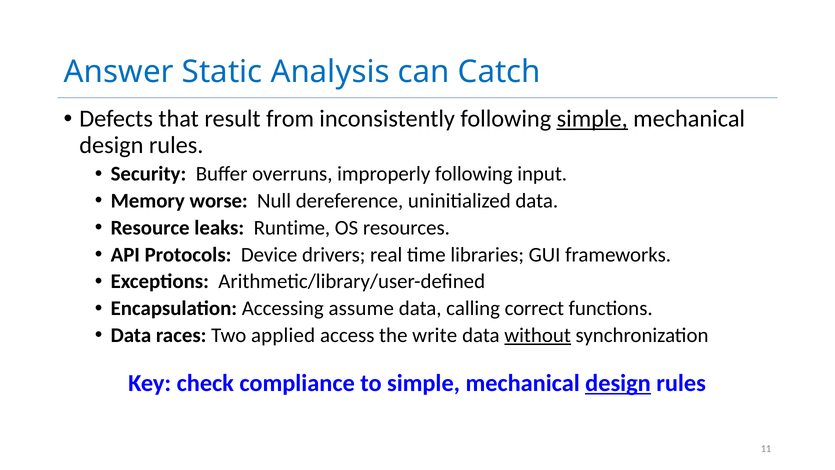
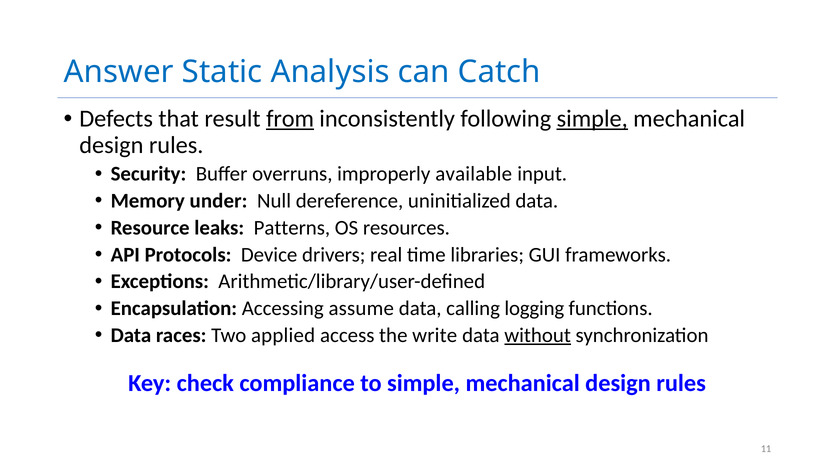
from underline: none -> present
improperly following: following -> available
worse: worse -> under
Runtime: Runtime -> Patterns
correct: correct -> logging
design at (618, 383) underline: present -> none
